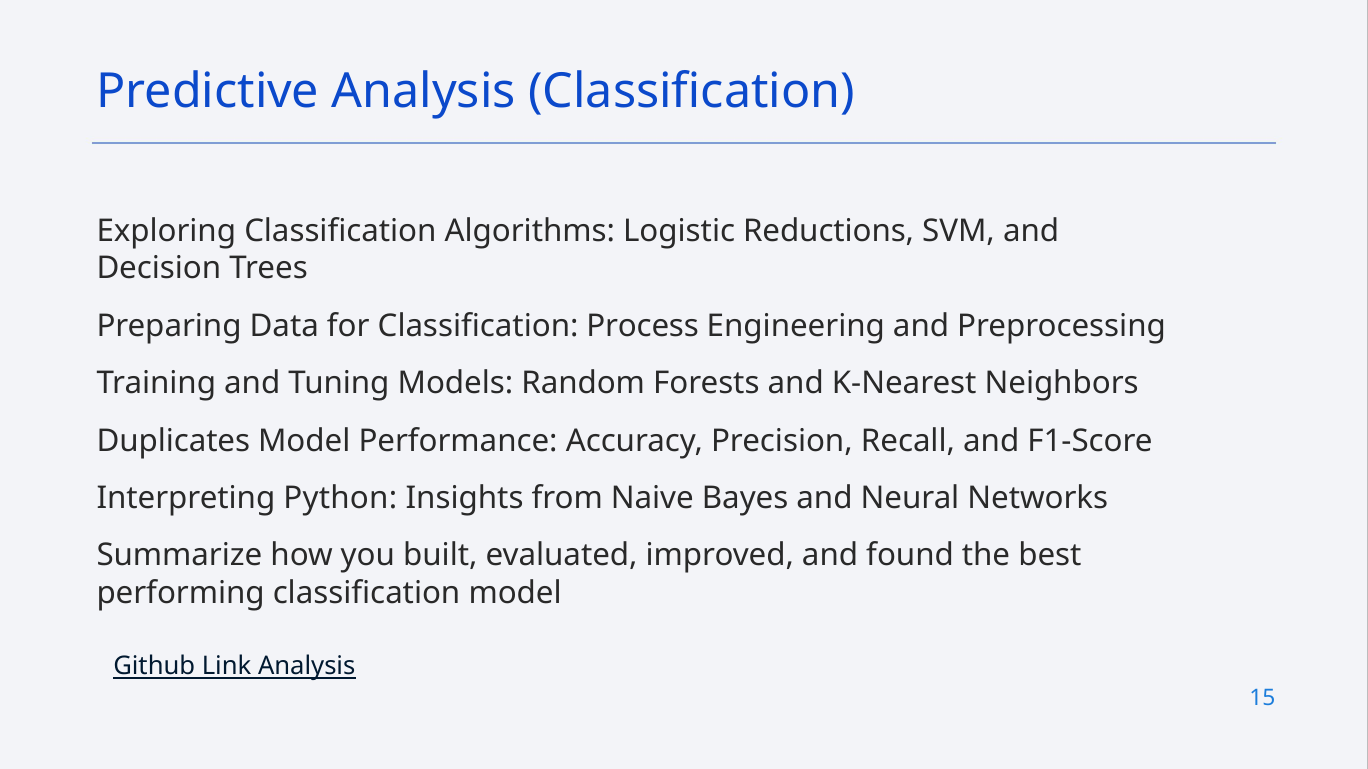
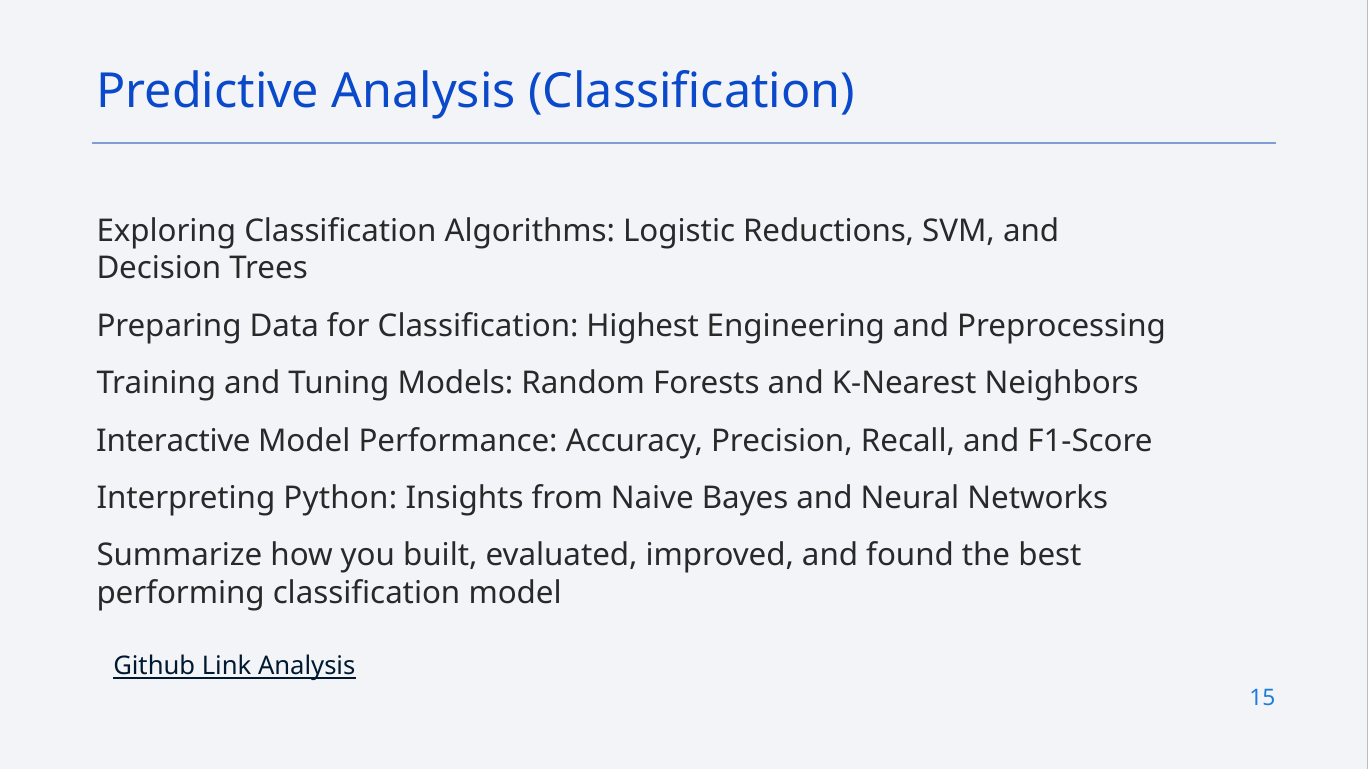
Process: Process -> Highest
Duplicates: Duplicates -> Interactive
